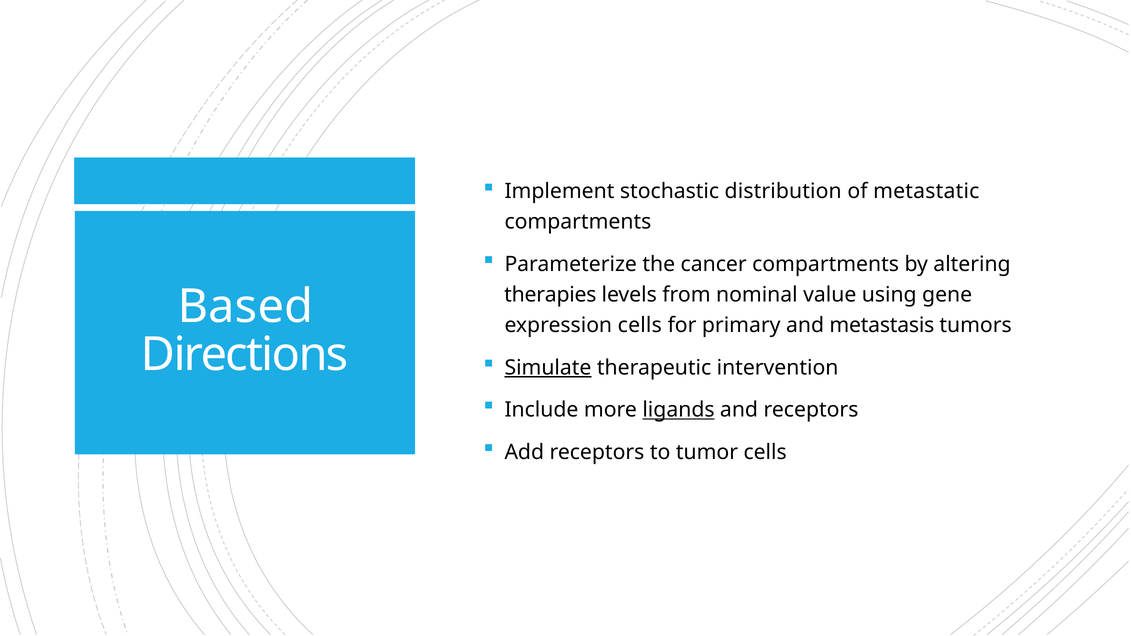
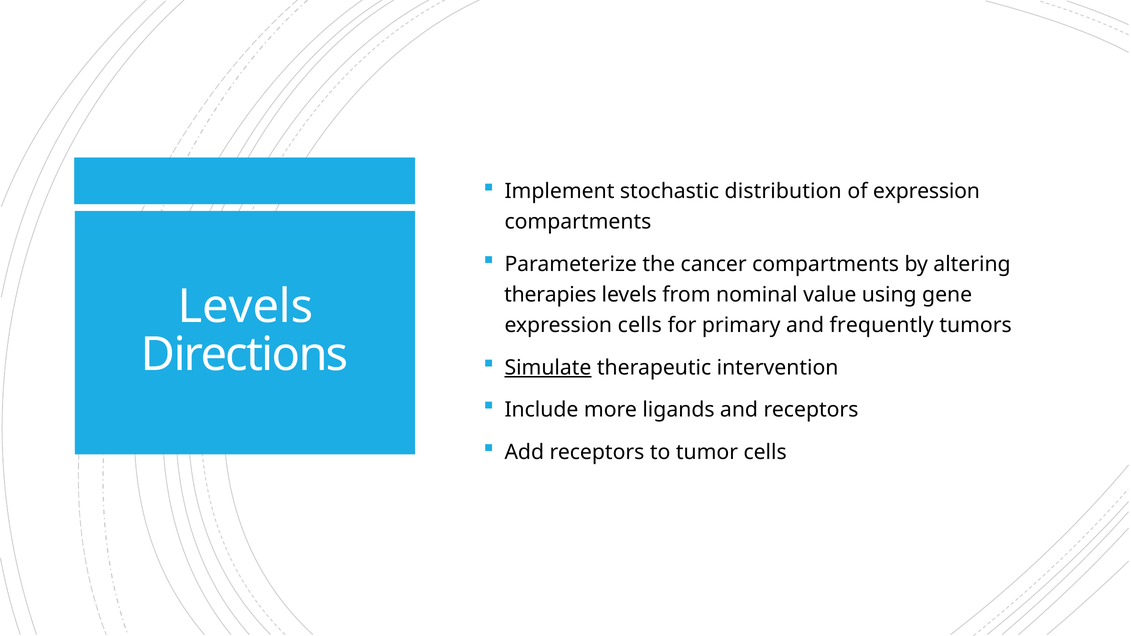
of metastatic: metastatic -> expression
Based at (245, 307): Based -> Levels
metastasis: metastasis -> frequently
ligands underline: present -> none
